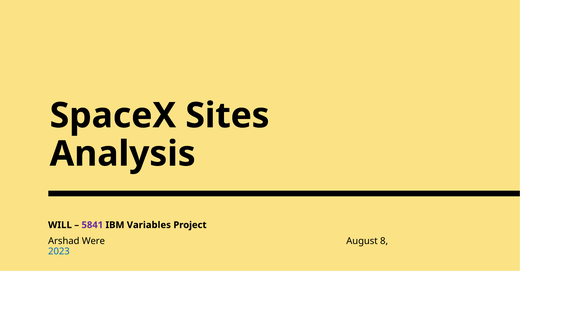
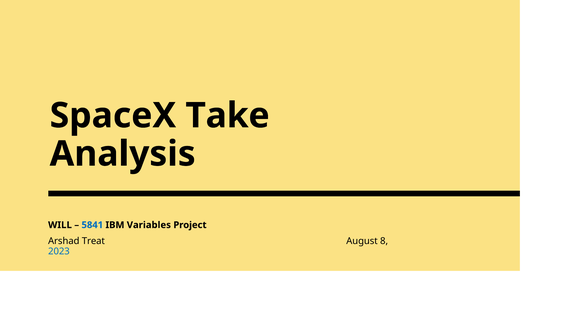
Sites: Sites -> Take
5841 colour: purple -> blue
Were: Were -> Treat
